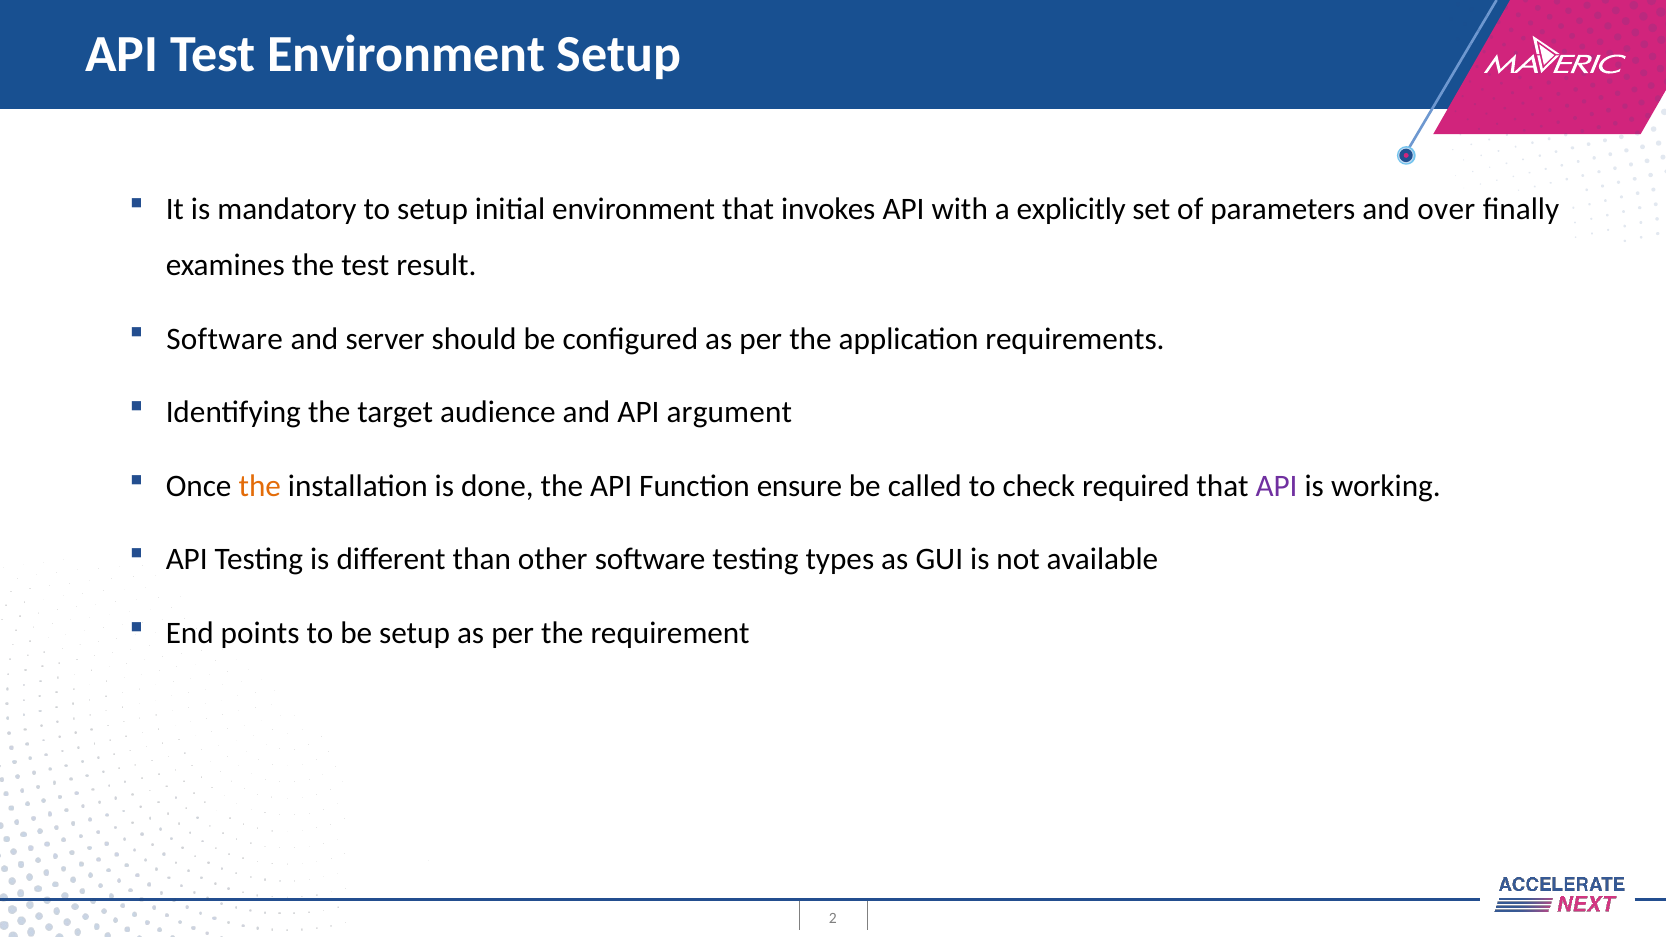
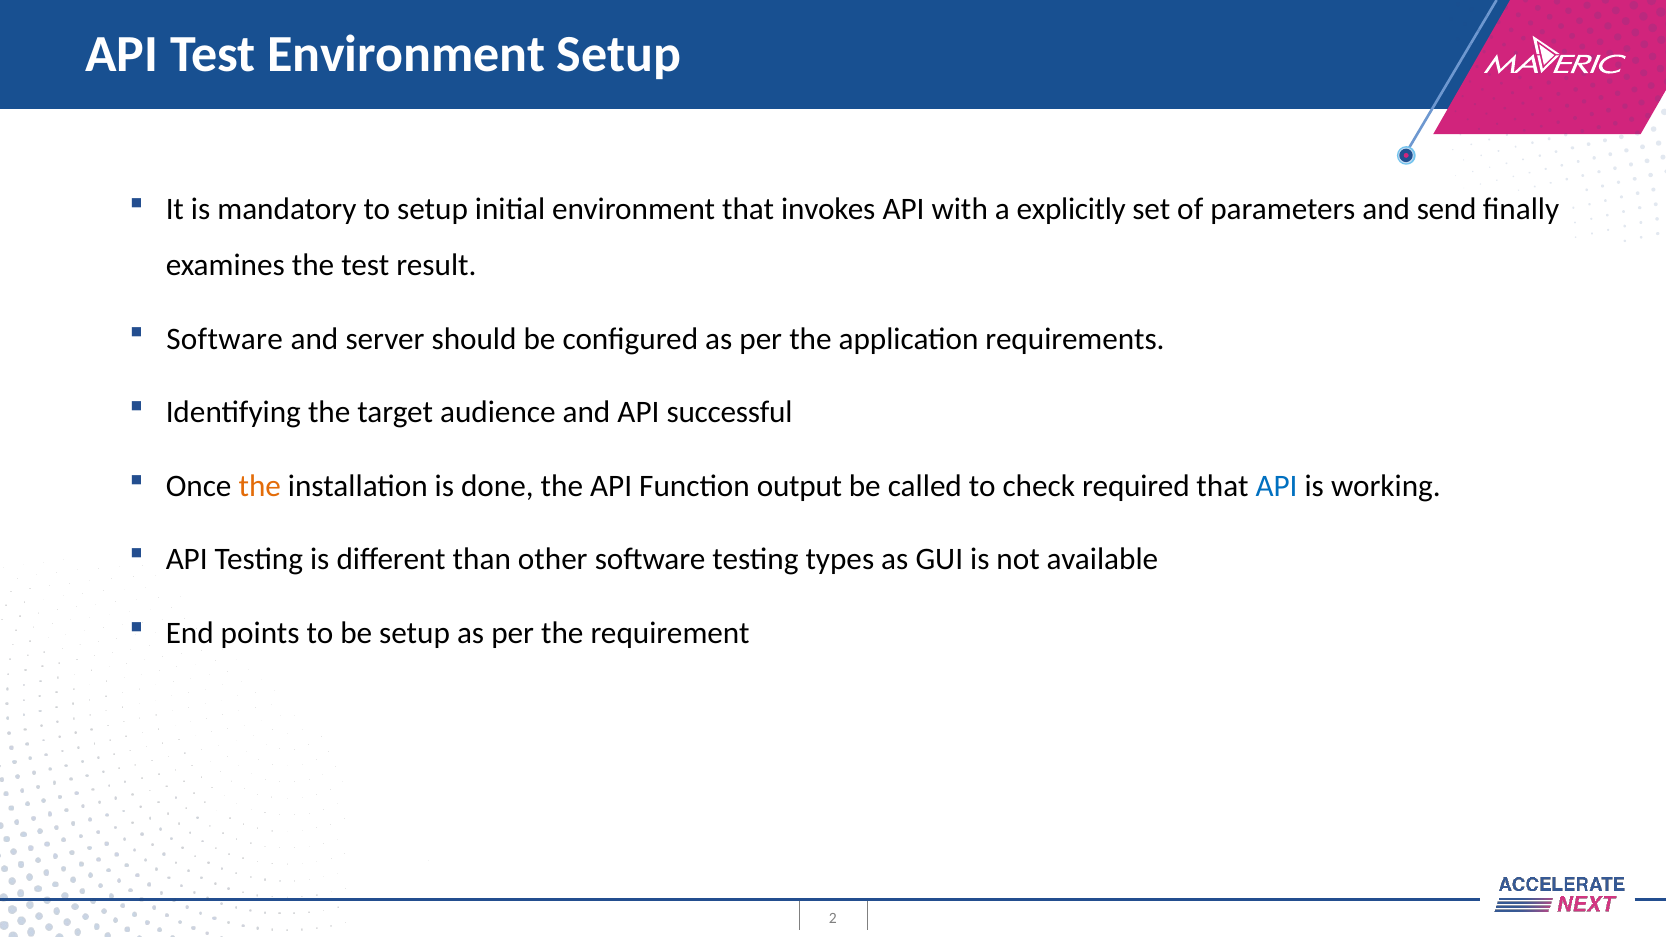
over: over -> send
argument: argument -> successful
ensure: ensure -> output
API at (1277, 486) colour: purple -> blue
